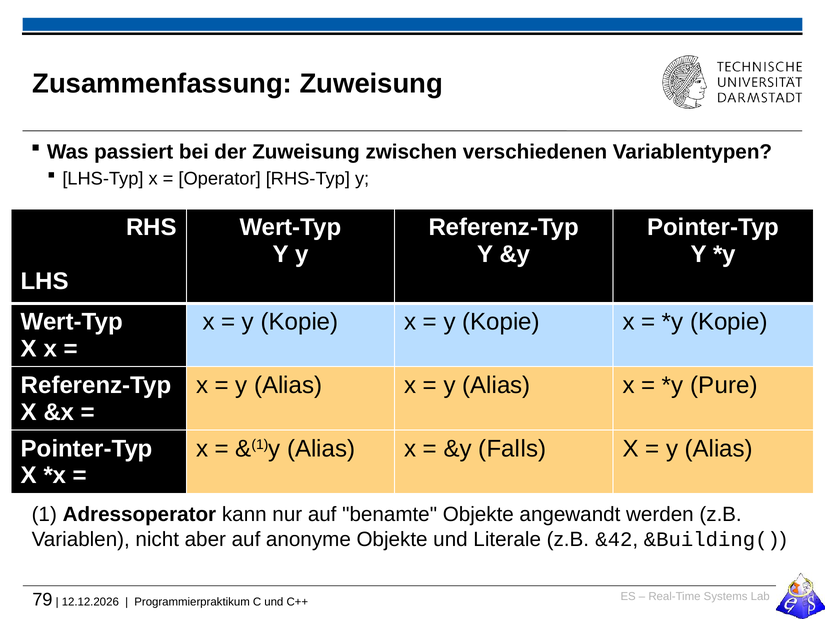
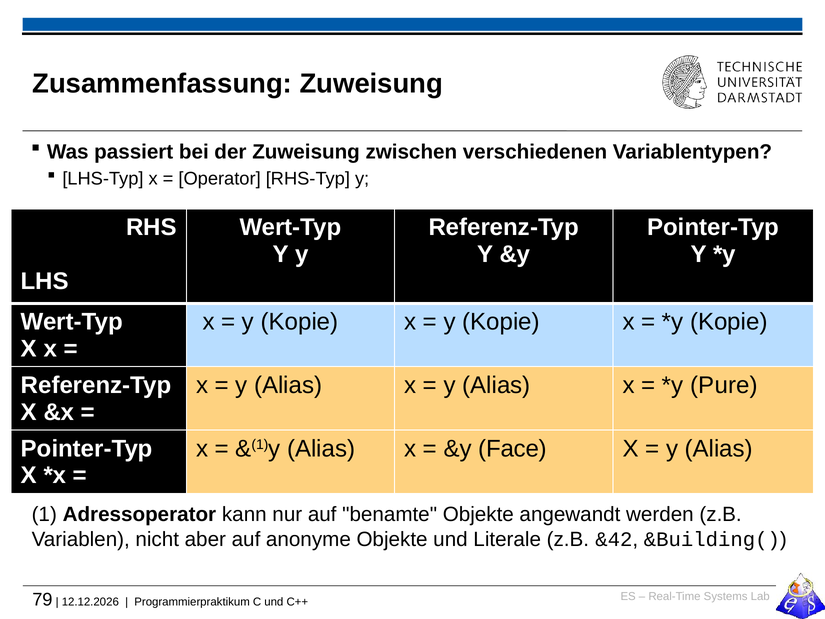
Falls: Falls -> Face
